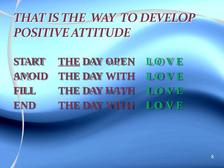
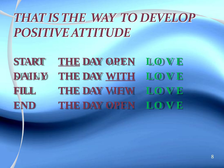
AVOID: AVOID -> DAILY
WITH underline: none -> present
HAVE: HAVE -> VIEW
END THE DAY VIEW: VIEW -> OPEN
